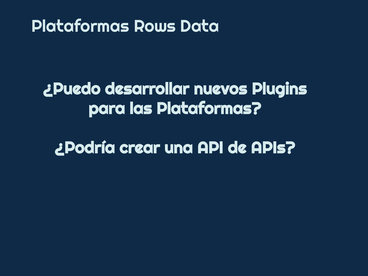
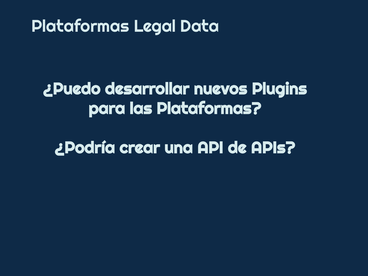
Rows: Rows -> Legal
